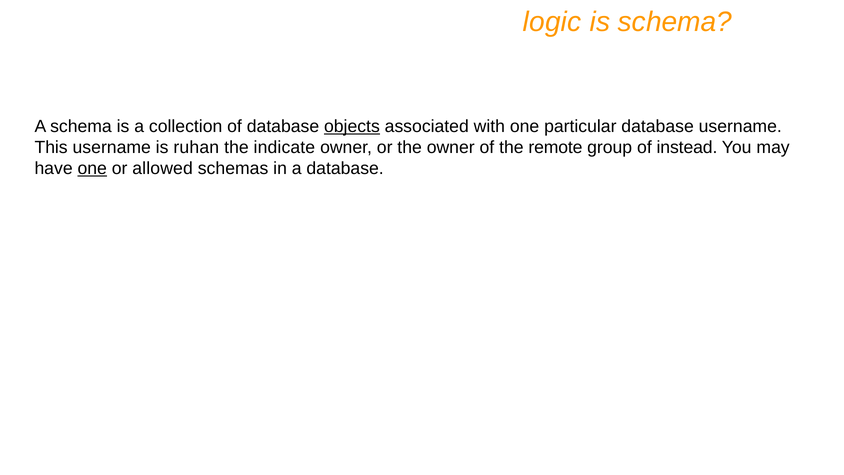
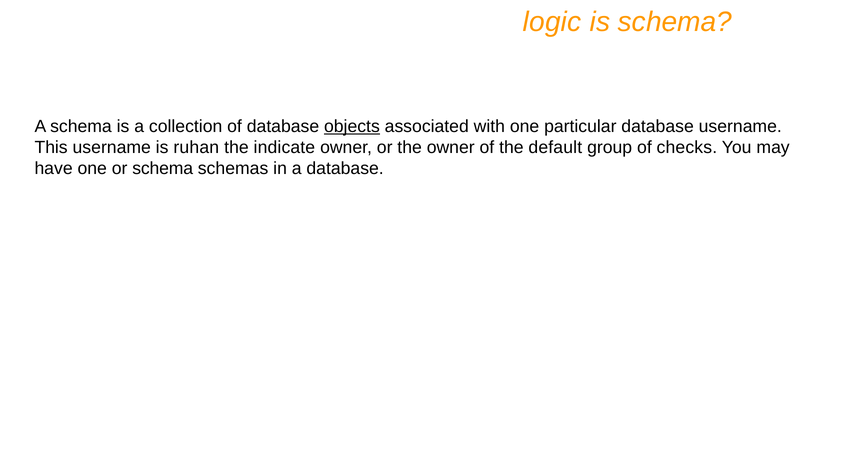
remote: remote -> default
instead: instead -> checks
one at (92, 168) underline: present -> none
or allowed: allowed -> schema
